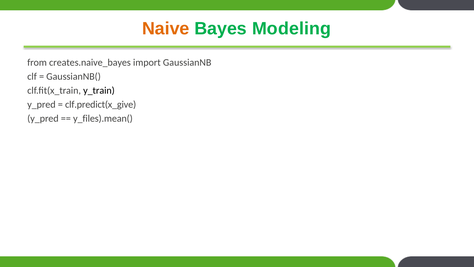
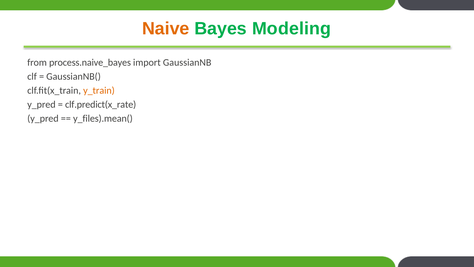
creates.naive_bayes: creates.naive_bayes -> process.naive_bayes
y_train colour: black -> orange
clf.predict(x_give: clf.predict(x_give -> clf.predict(x_rate
